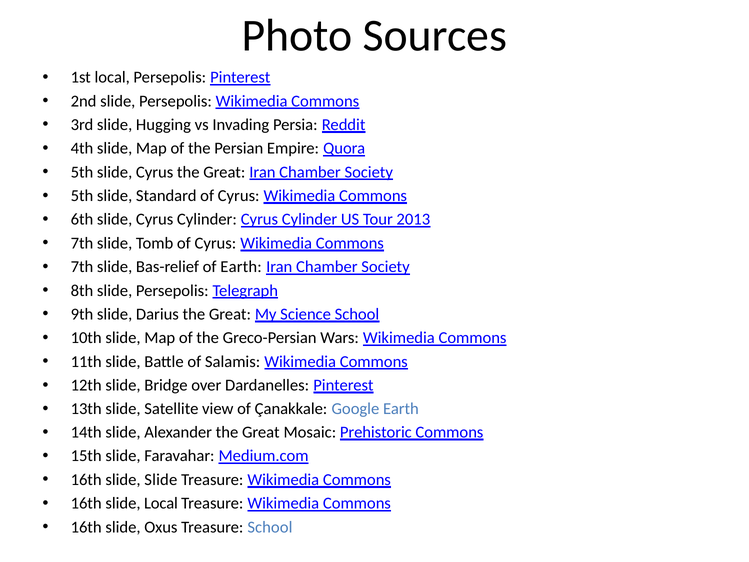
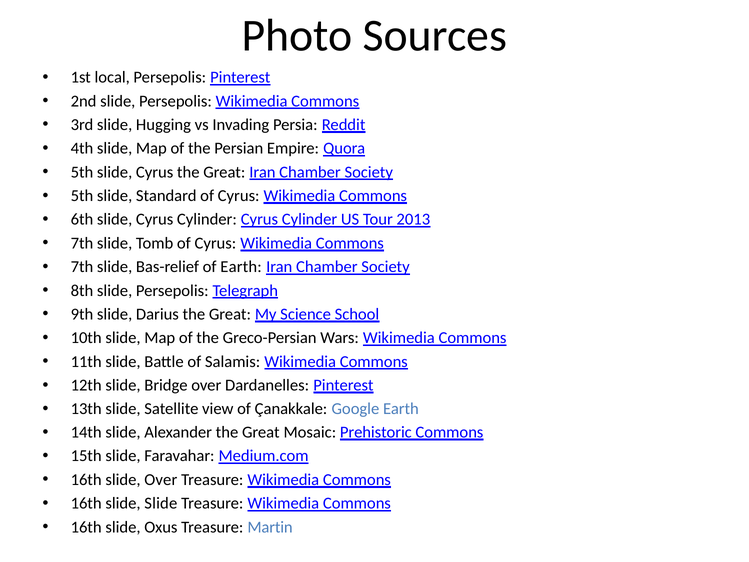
slide Slide: Slide -> Over
slide Local: Local -> Slide
Treasure School: School -> Martin
